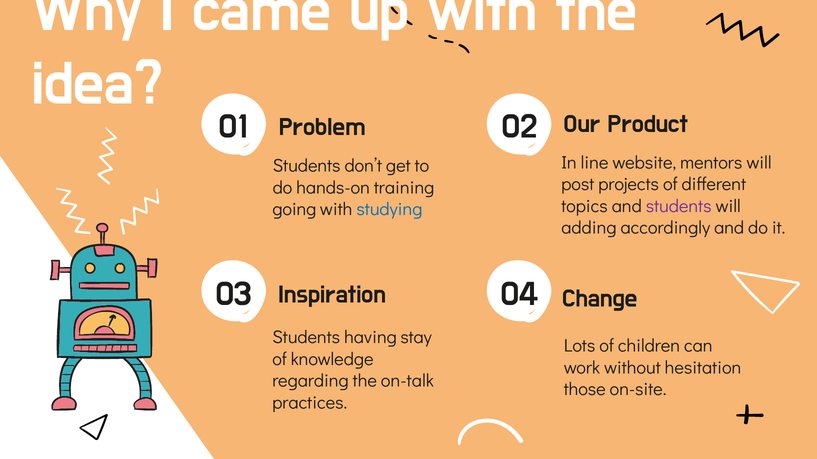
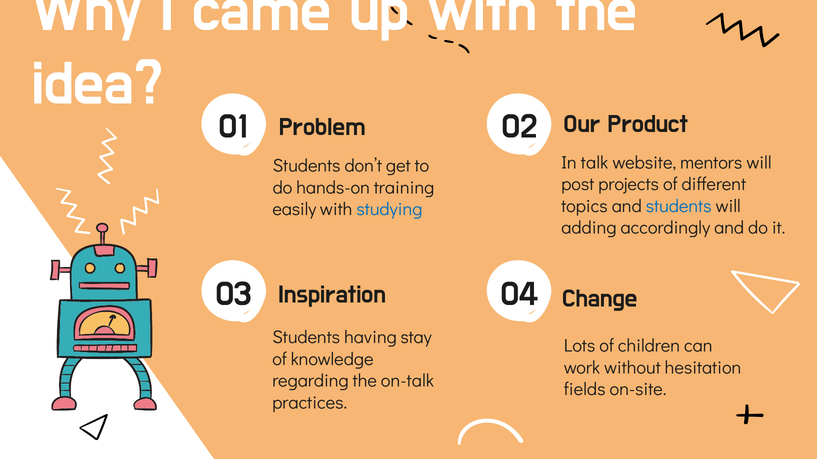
line: line -> talk
students at (679, 206) colour: purple -> blue
going: going -> easily
those: those -> fields
